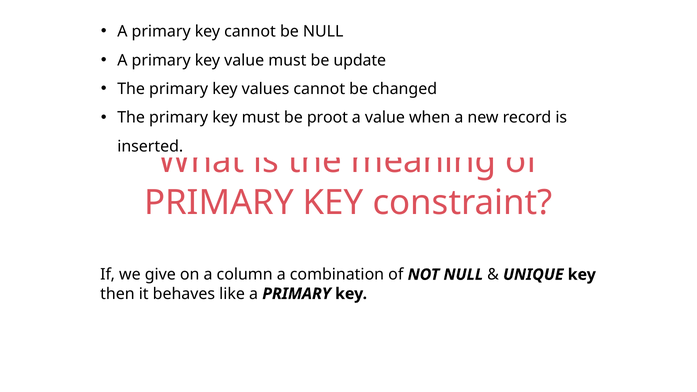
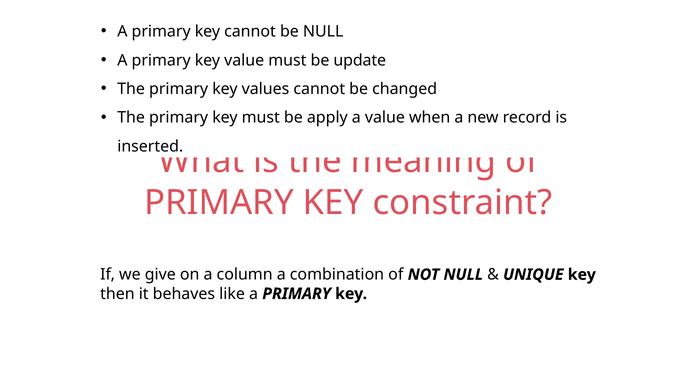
proot: proot -> apply
